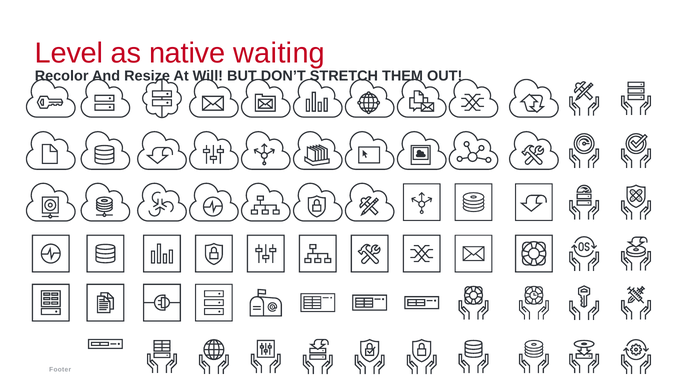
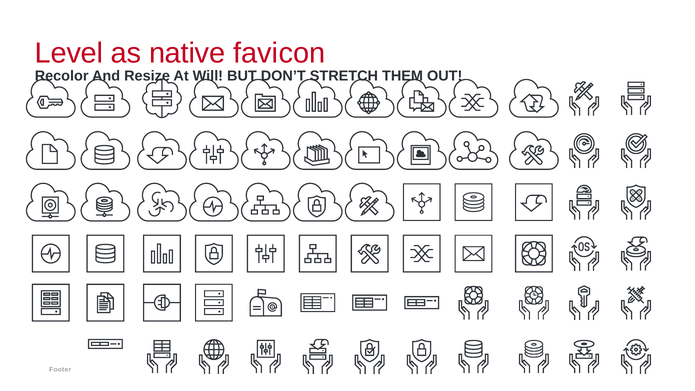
waiting: waiting -> favicon
